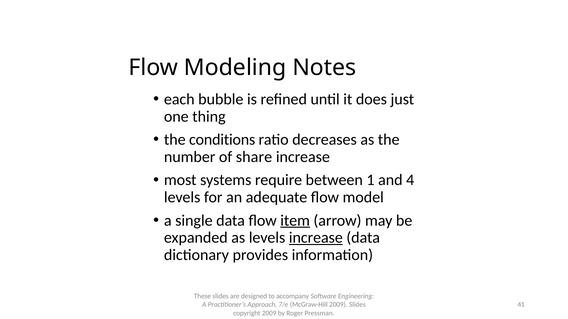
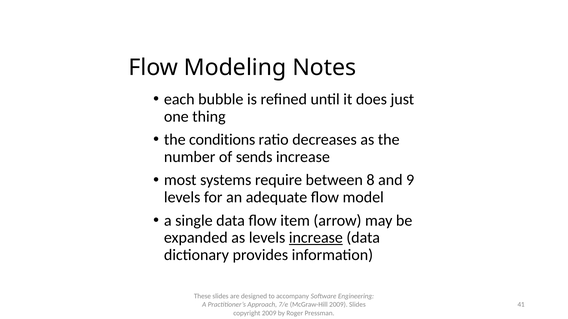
share: share -> sends
1: 1 -> 8
4: 4 -> 9
item underline: present -> none
